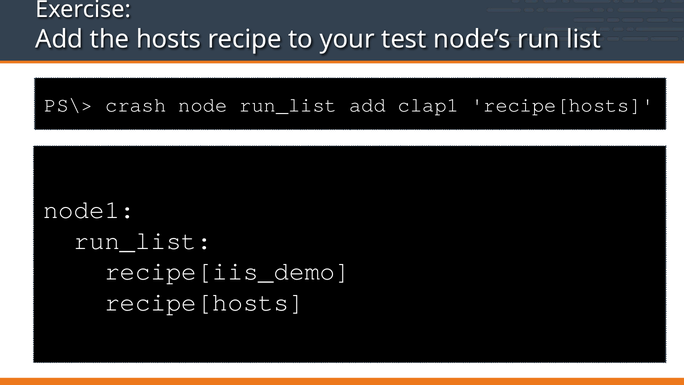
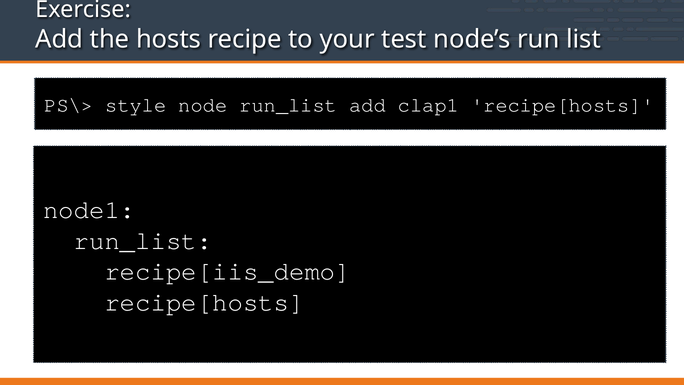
crash: crash -> style
